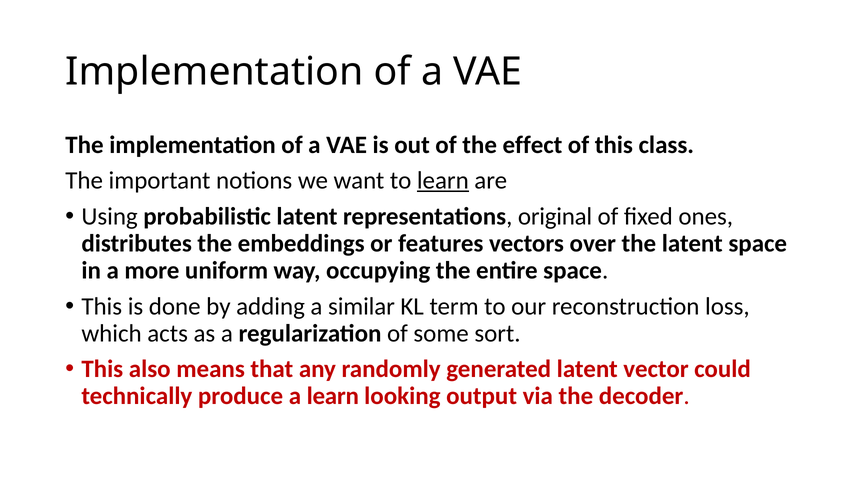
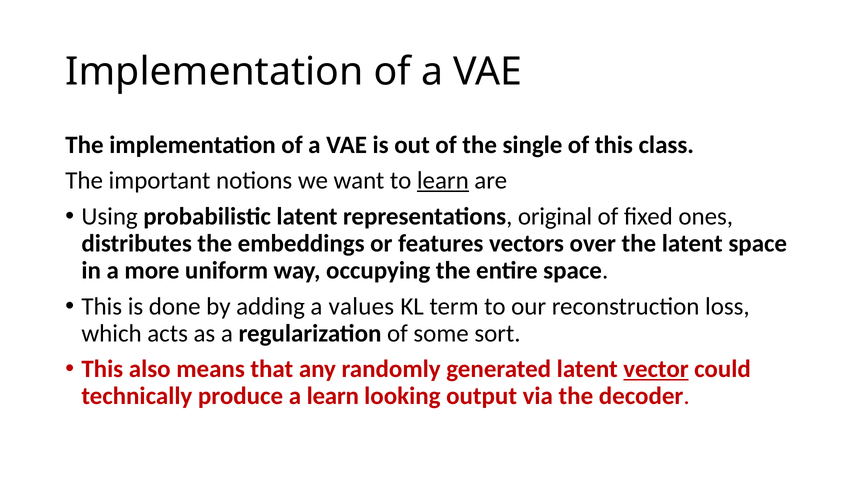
effect: effect -> single
similar: similar -> values
vector underline: none -> present
